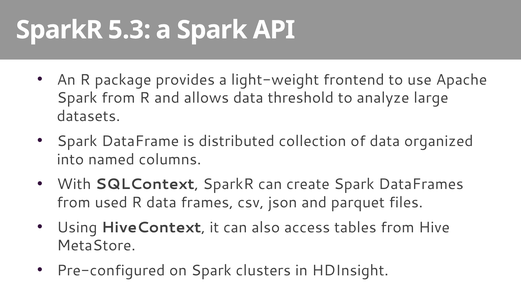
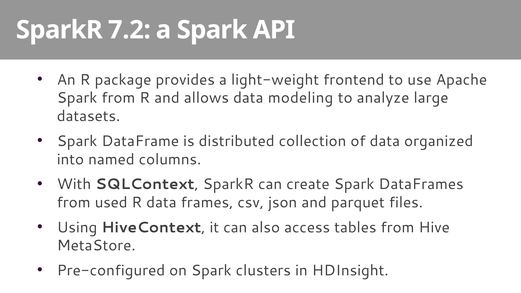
5.3: 5.3 -> 7.2
threshold: threshold -> modeling
